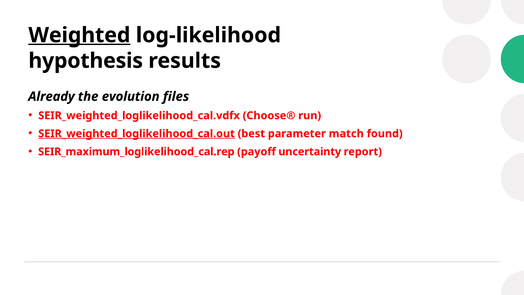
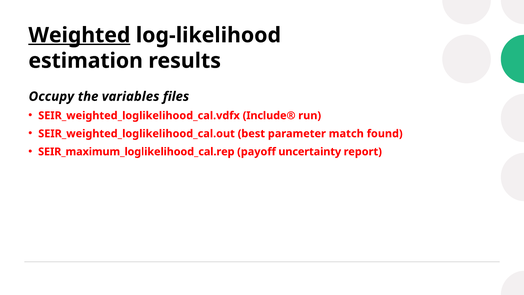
hypothesis: hypothesis -> estimation
Already: Already -> Occupy
evolution: evolution -> variables
Choose®: Choose® -> Include®
SEIR_weighted_loglikelihood_cal.out underline: present -> none
